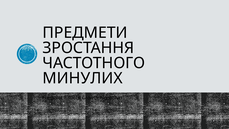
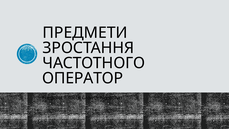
МИНУЛИХ: МИНУЛИХ -> ОПЕРАТОР
